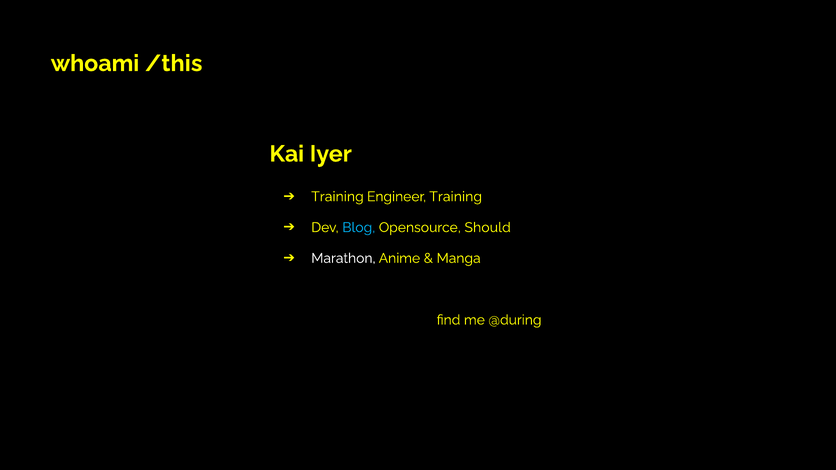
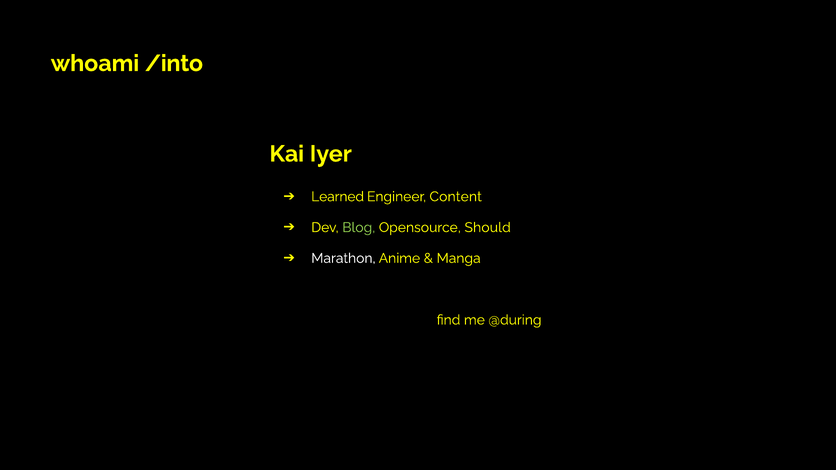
/this: /this -> /into
Training at (337, 197): Training -> Learned
Engineer Training: Training -> Content
Blog colour: light blue -> light green
